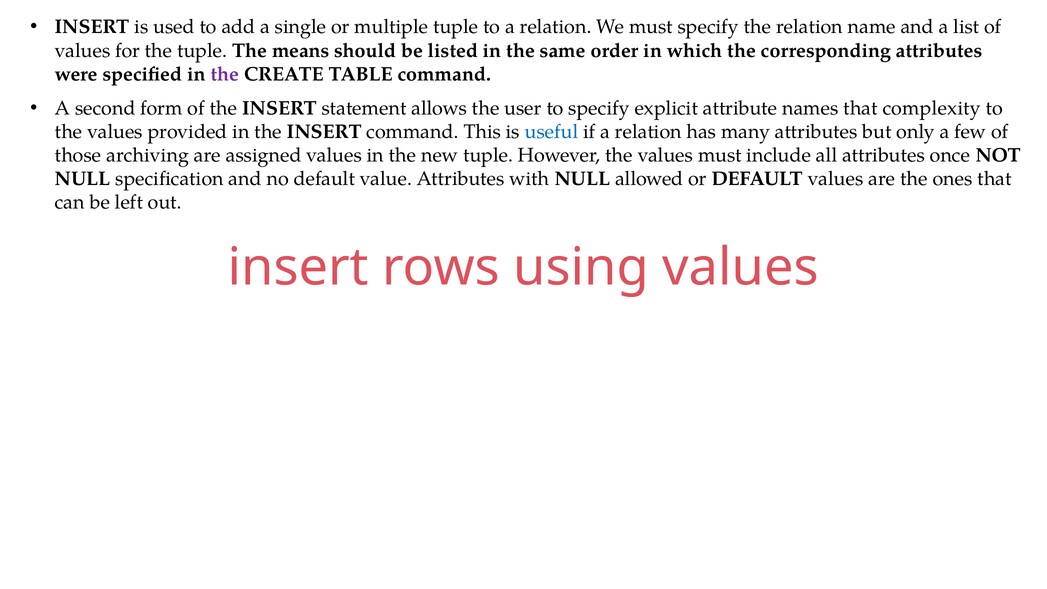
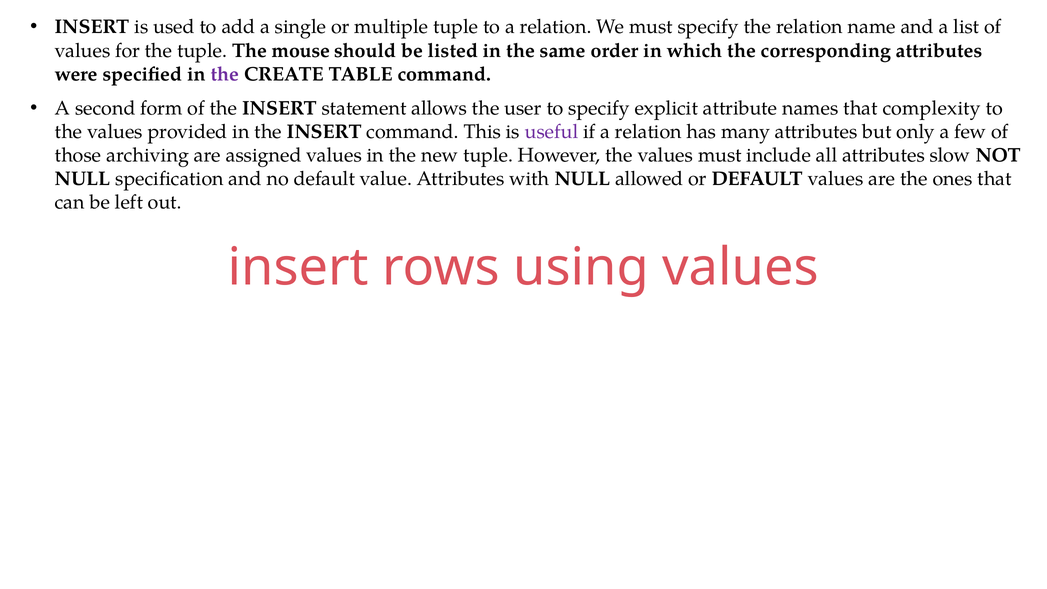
means: means -> mouse
useful colour: blue -> purple
once: once -> slow
